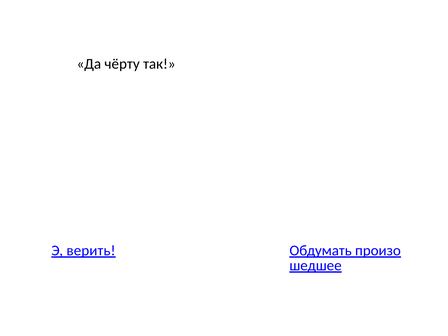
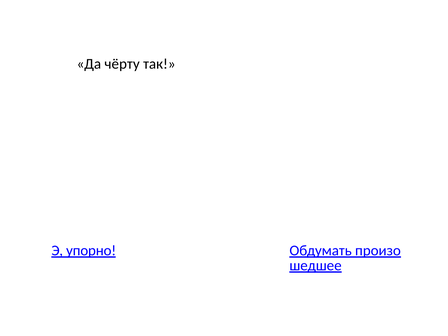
верить: верить -> упорно
